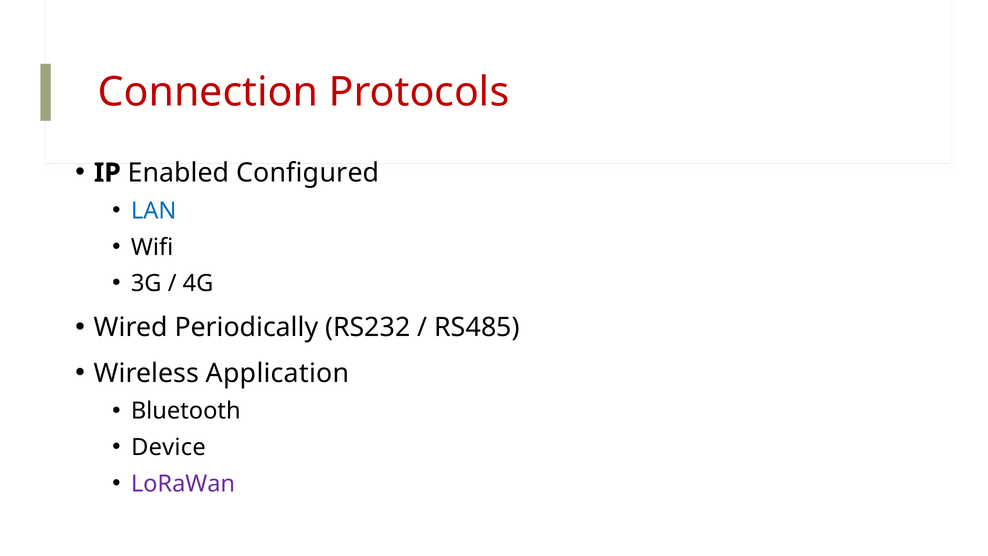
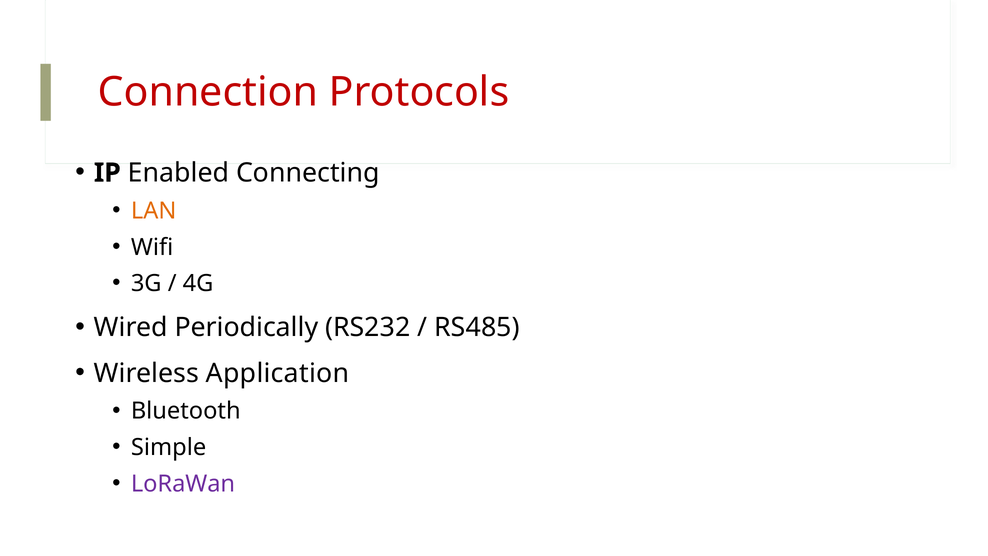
Configured: Configured -> Connecting
LAN colour: blue -> orange
Device: Device -> Simple
